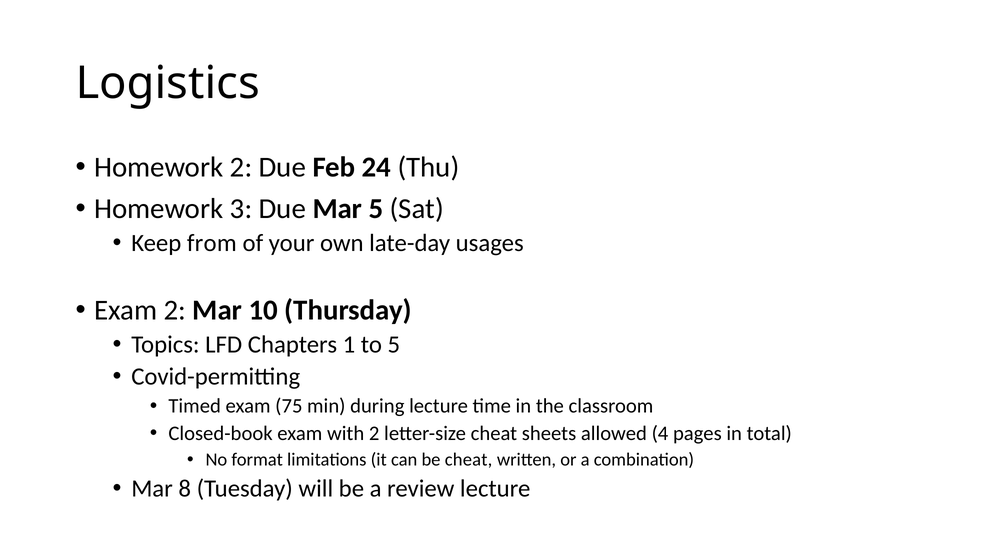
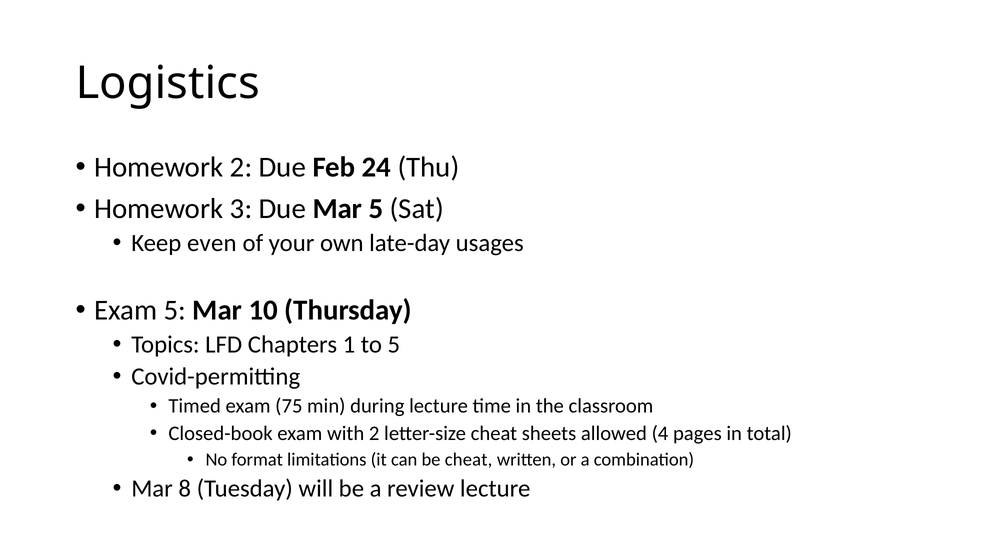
from: from -> even
Exam 2: 2 -> 5
